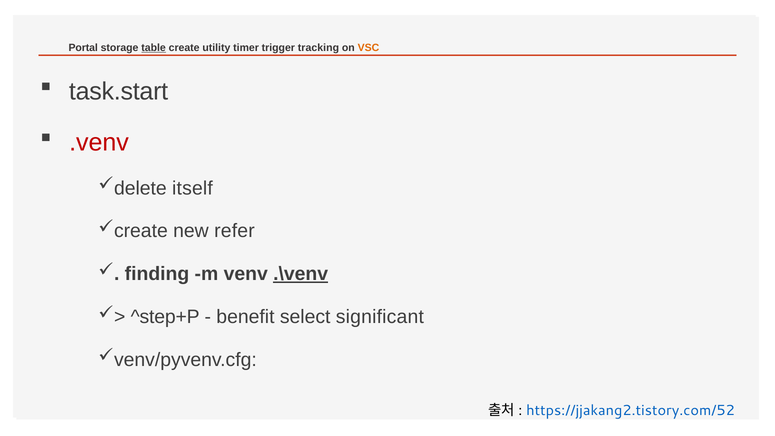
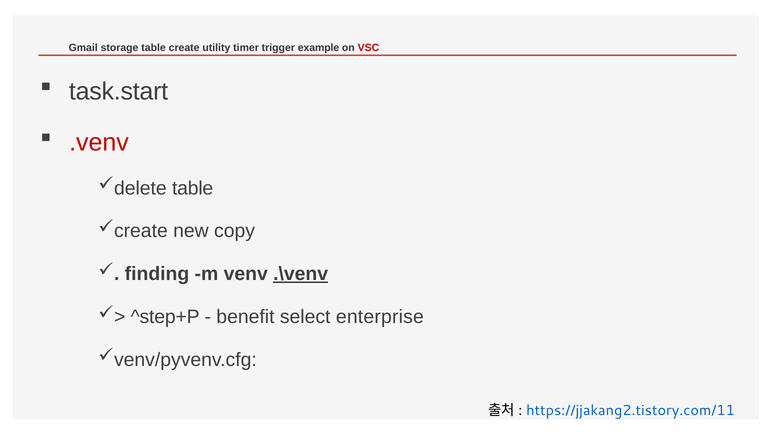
Portal: Portal -> Gmail
table at (154, 48) underline: present -> none
tracking: tracking -> example
VSC colour: orange -> red
itself at (192, 188): itself -> table
refer: refer -> copy
significant: significant -> enterprise
https://jjakang2.tistory.com/52: https://jjakang2.tistory.com/52 -> https://jjakang2.tistory.com/11
